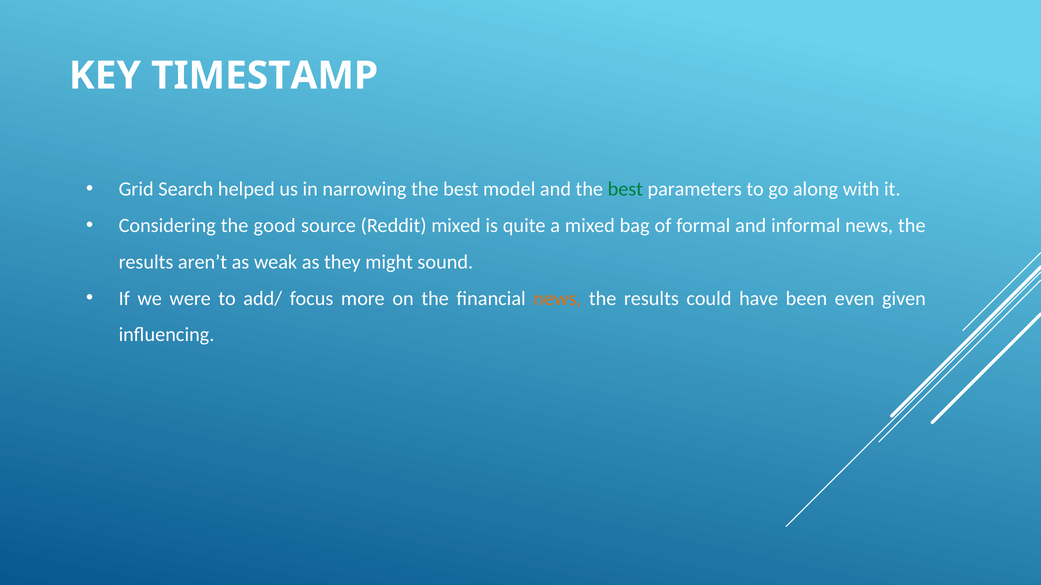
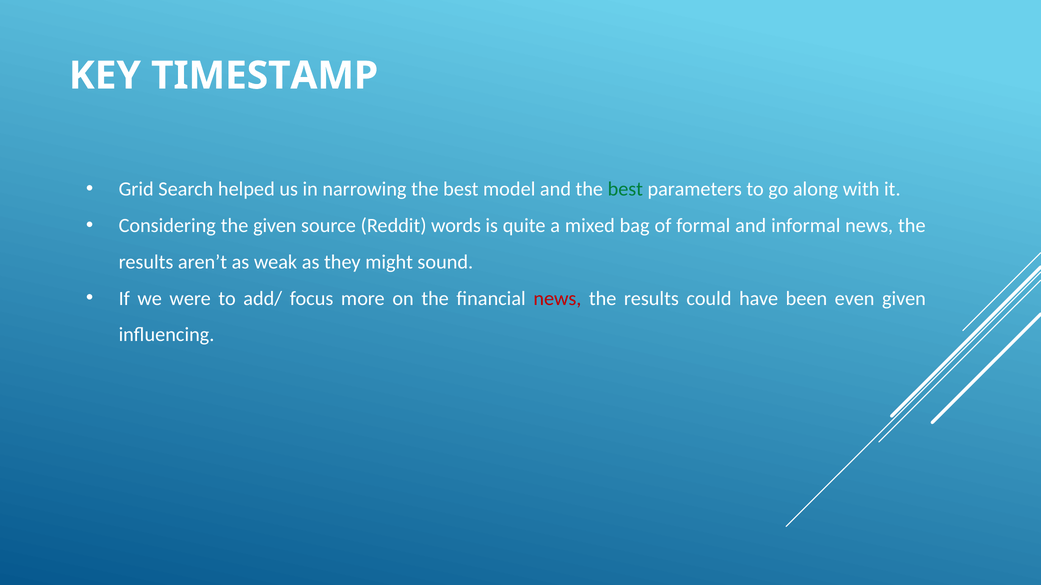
the good: good -> given
Reddit mixed: mixed -> words
news at (557, 299) colour: orange -> red
